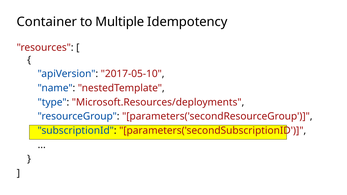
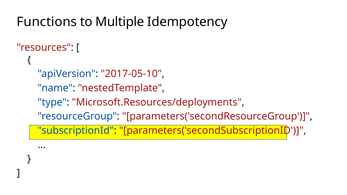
Container: Container -> Functions
